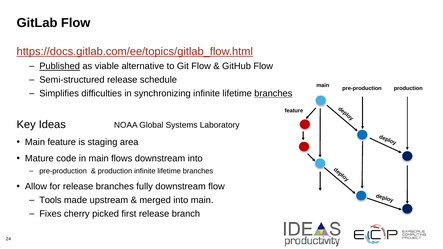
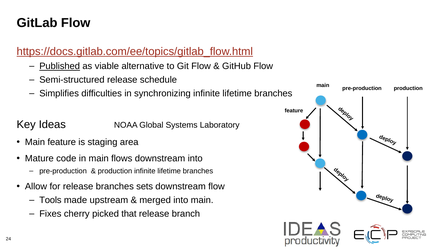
branches at (273, 94) underline: present -> none
fully: fully -> sets
first: first -> that
